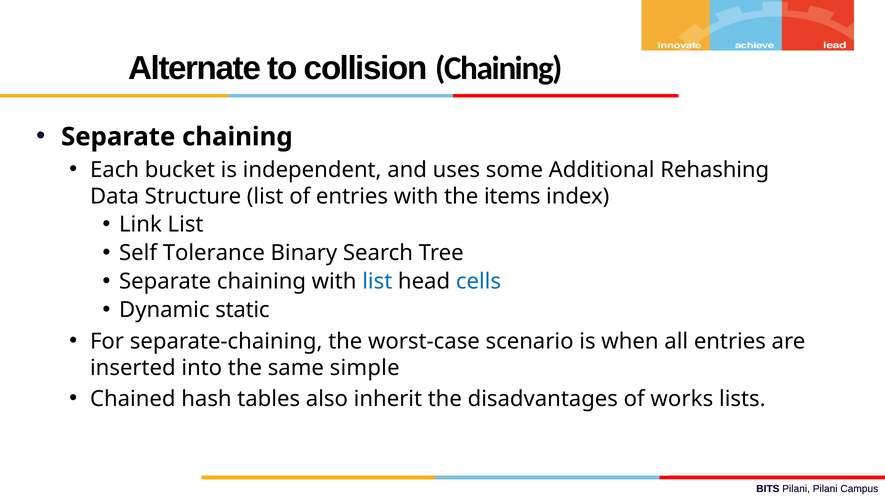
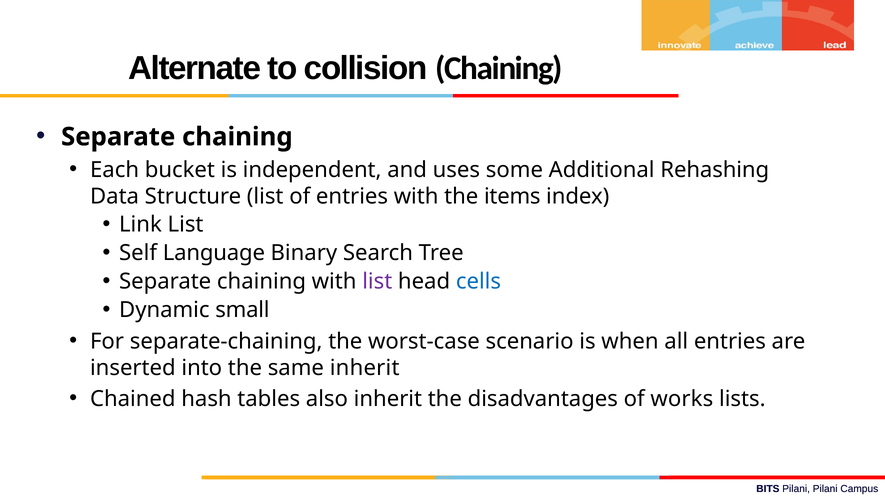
Tolerance: Tolerance -> Language
list at (377, 281) colour: blue -> purple
static: static -> small
same simple: simple -> inherit
